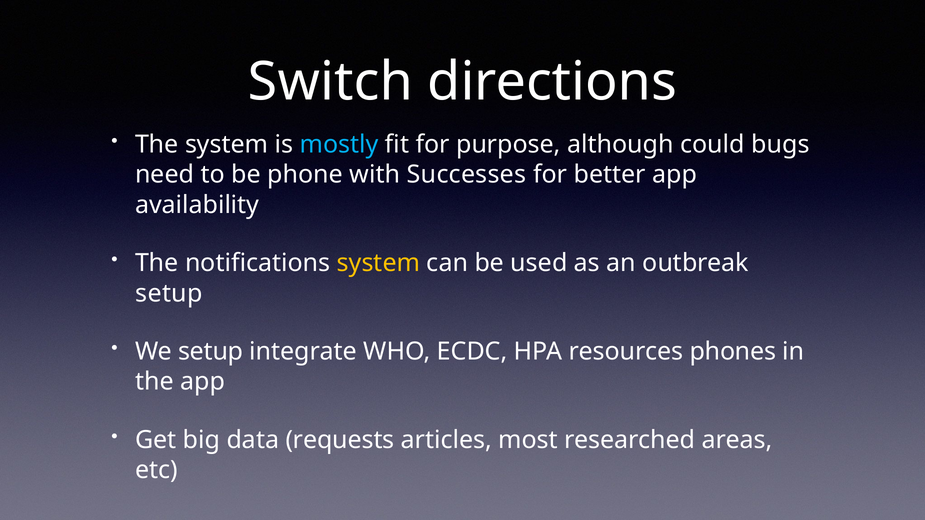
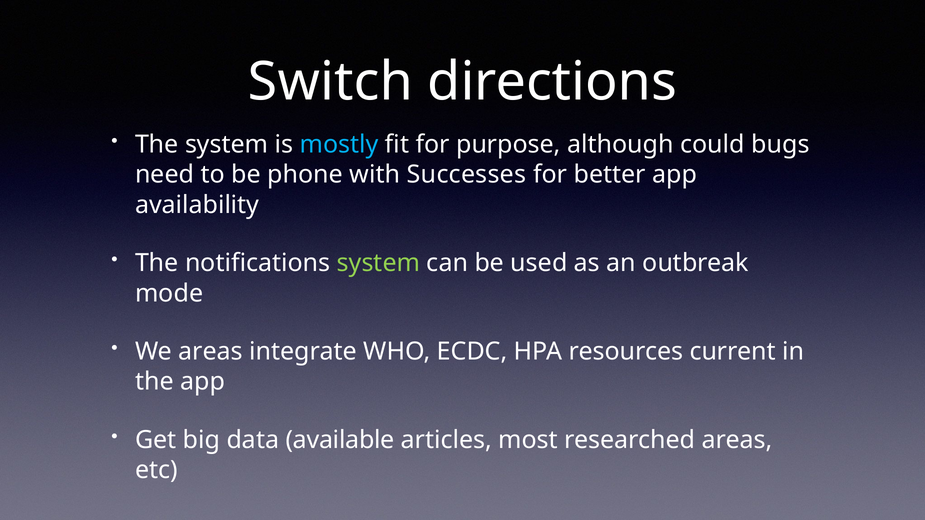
system at (378, 263) colour: yellow -> light green
setup at (169, 293): setup -> mode
We setup: setup -> areas
phones: phones -> current
requests: requests -> available
